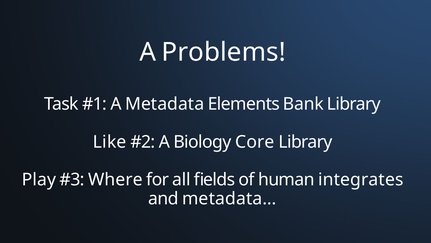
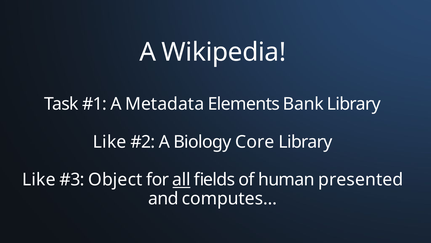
Problems: Problems -> Wikipedia
Play at (39, 180): Play -> Like
Where: Where -> Object
all underline: none -> present
integrates: integrates -> presented
metadata…: metadata… -> computes…
